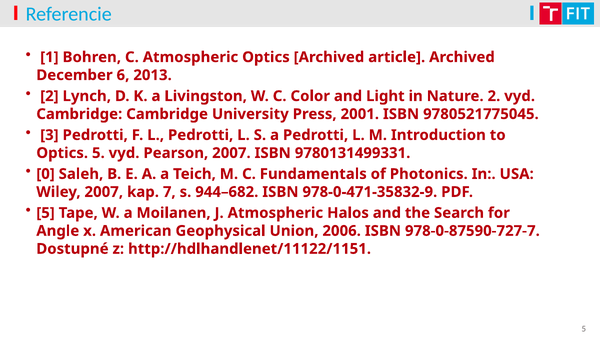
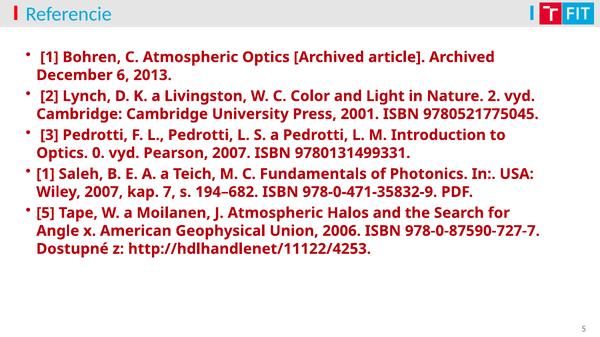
Optics 5: 5 -> 0
0 at (46, 174): 0 -> 1
944–682: 944–682 -> 194–682
http://hdlhandlenet/11122/1151: http://hdlhandlenet/11122/1151 -> http://hdlhandlenet/11122/4253
